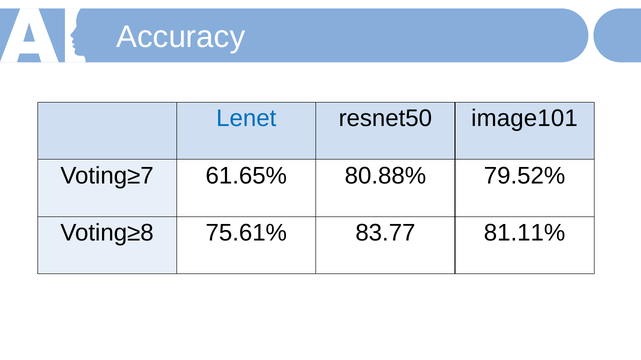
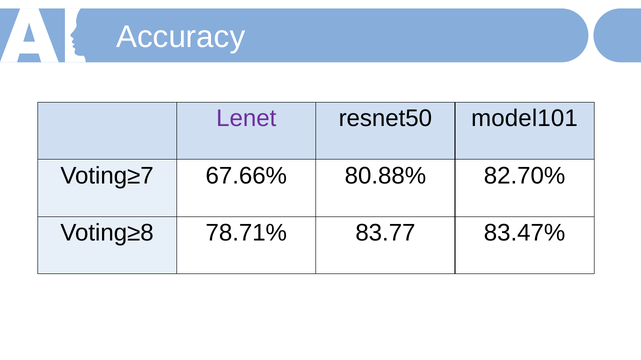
Lenet colour: blue -> purple
image101: image101 -> model101
61.65%: 61.65% -> 67.66%
79.52%: 79.52% -> 82.70%
75.61%: 75.61% -> 78.71%
81.11%: 81.11% -> 83.47%
